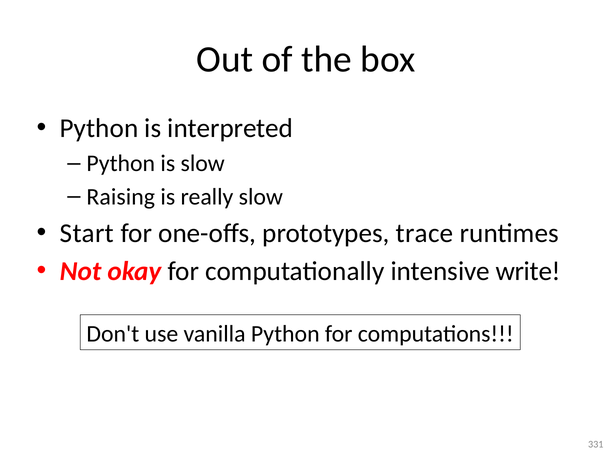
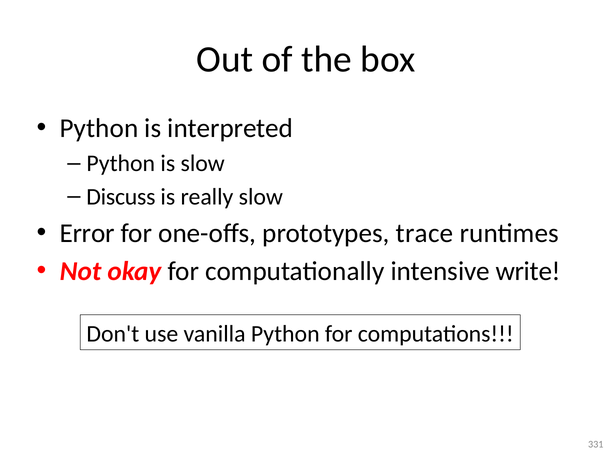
Raising: Raising -> Discuss
Start: Start -> Error
